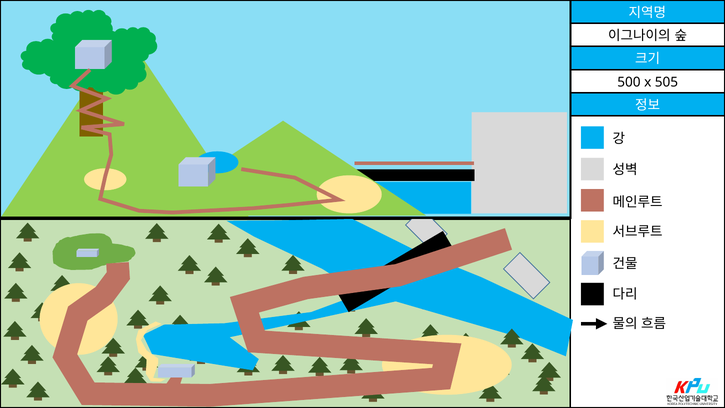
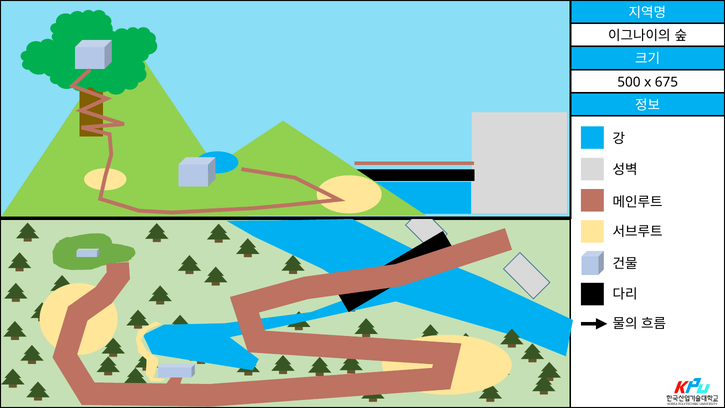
505: 505 -> 675
